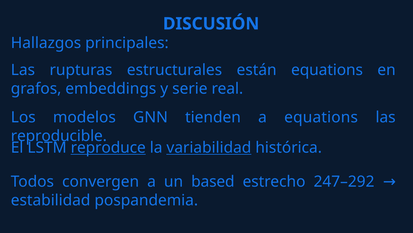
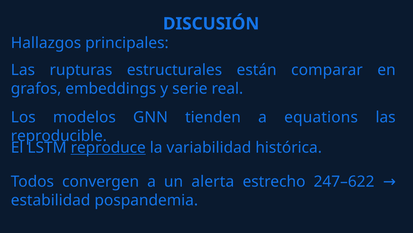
están equations: equations -> comparar
variabilidad underline: present -> none
based: based -> alerta
247–292: 247–292 -> 247–622
